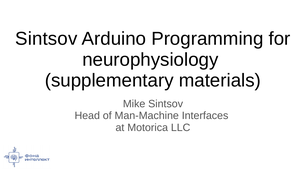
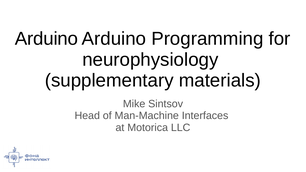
Sintsov at (46, 39): Sintsov -> Arduino
